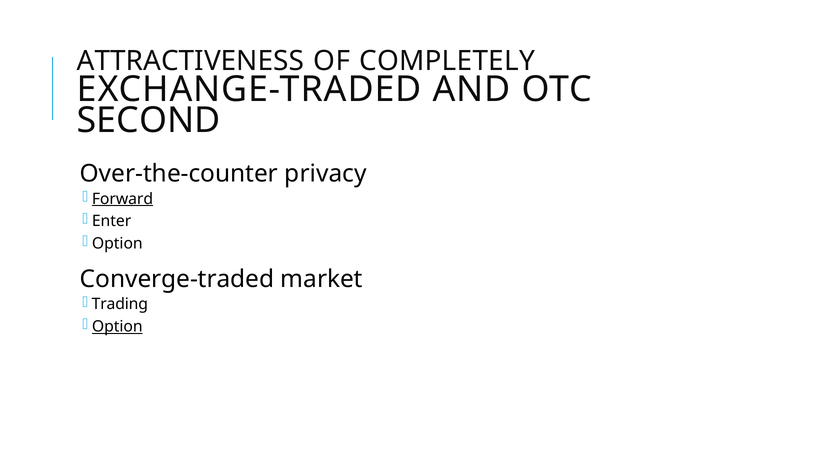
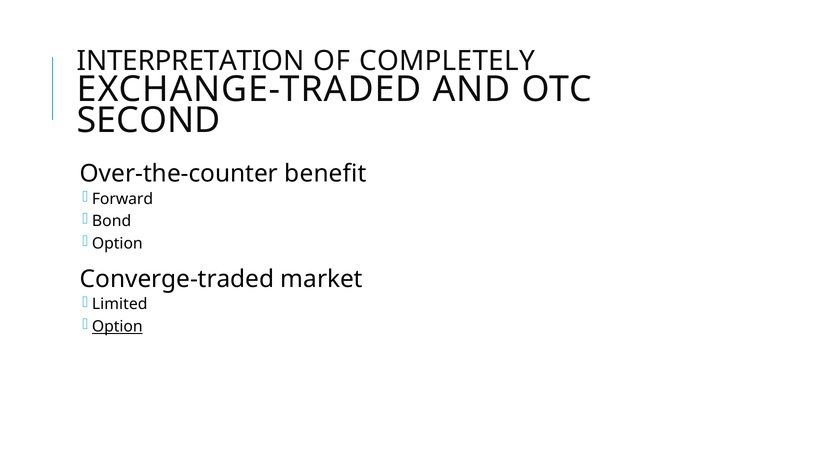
ATTRACTIVENESS: ATTRACTIVENESS -> INTERPRETATION
privacy: privacy -> benefit
Forward underline: present -> none
Enter: Enter -> Bond
Trading: Trading -> Limited
